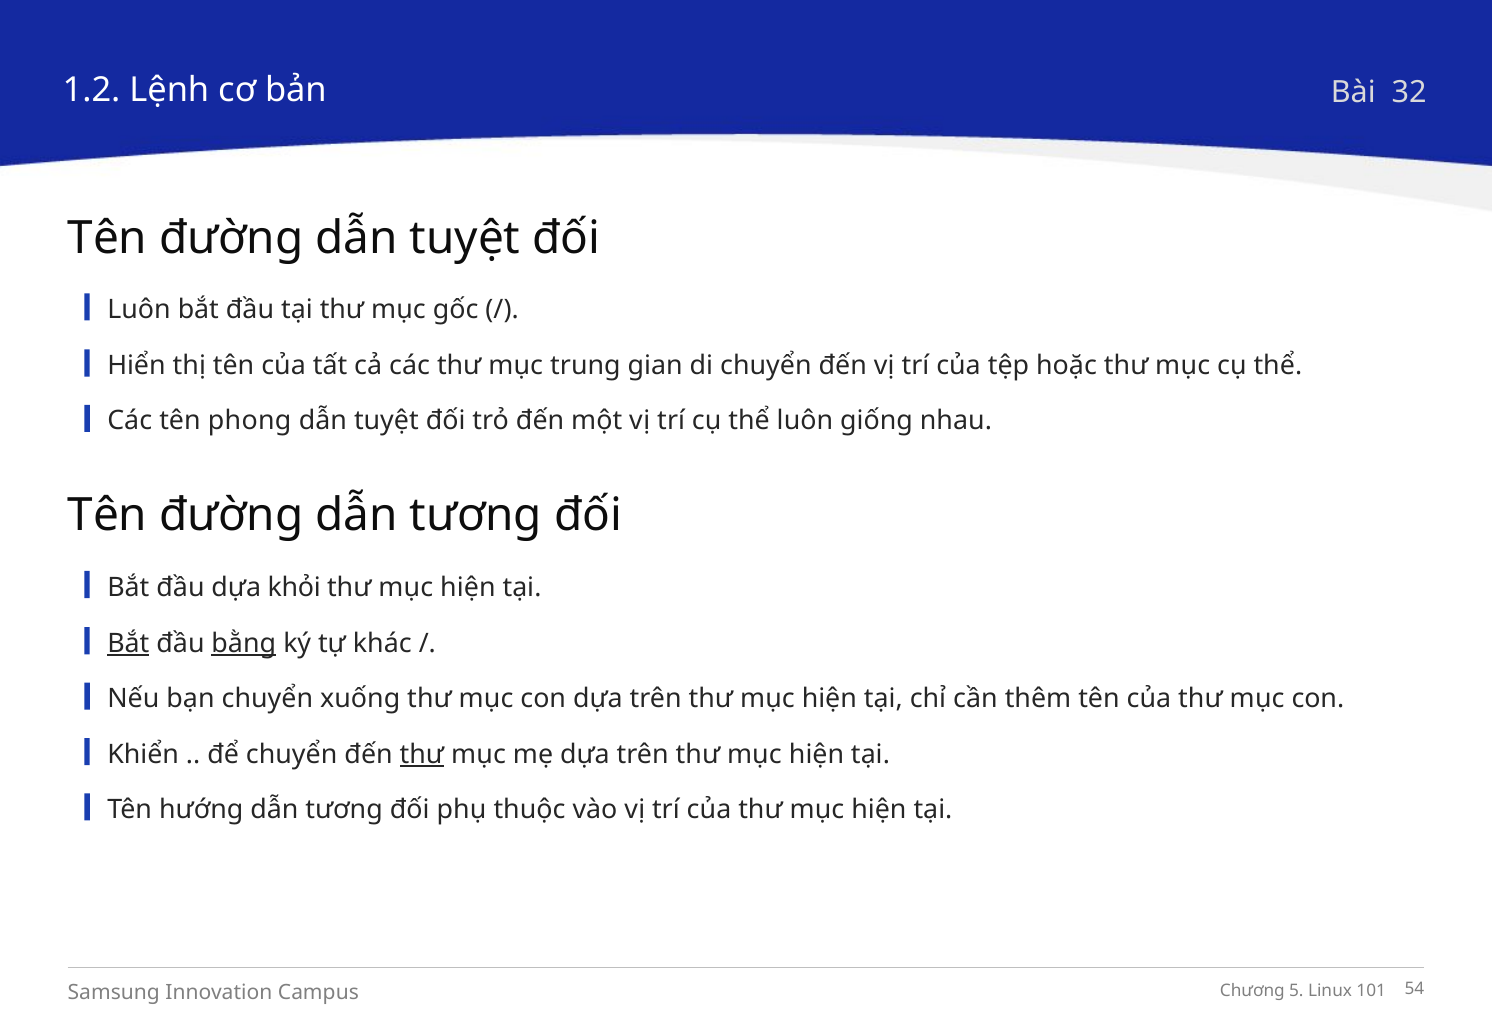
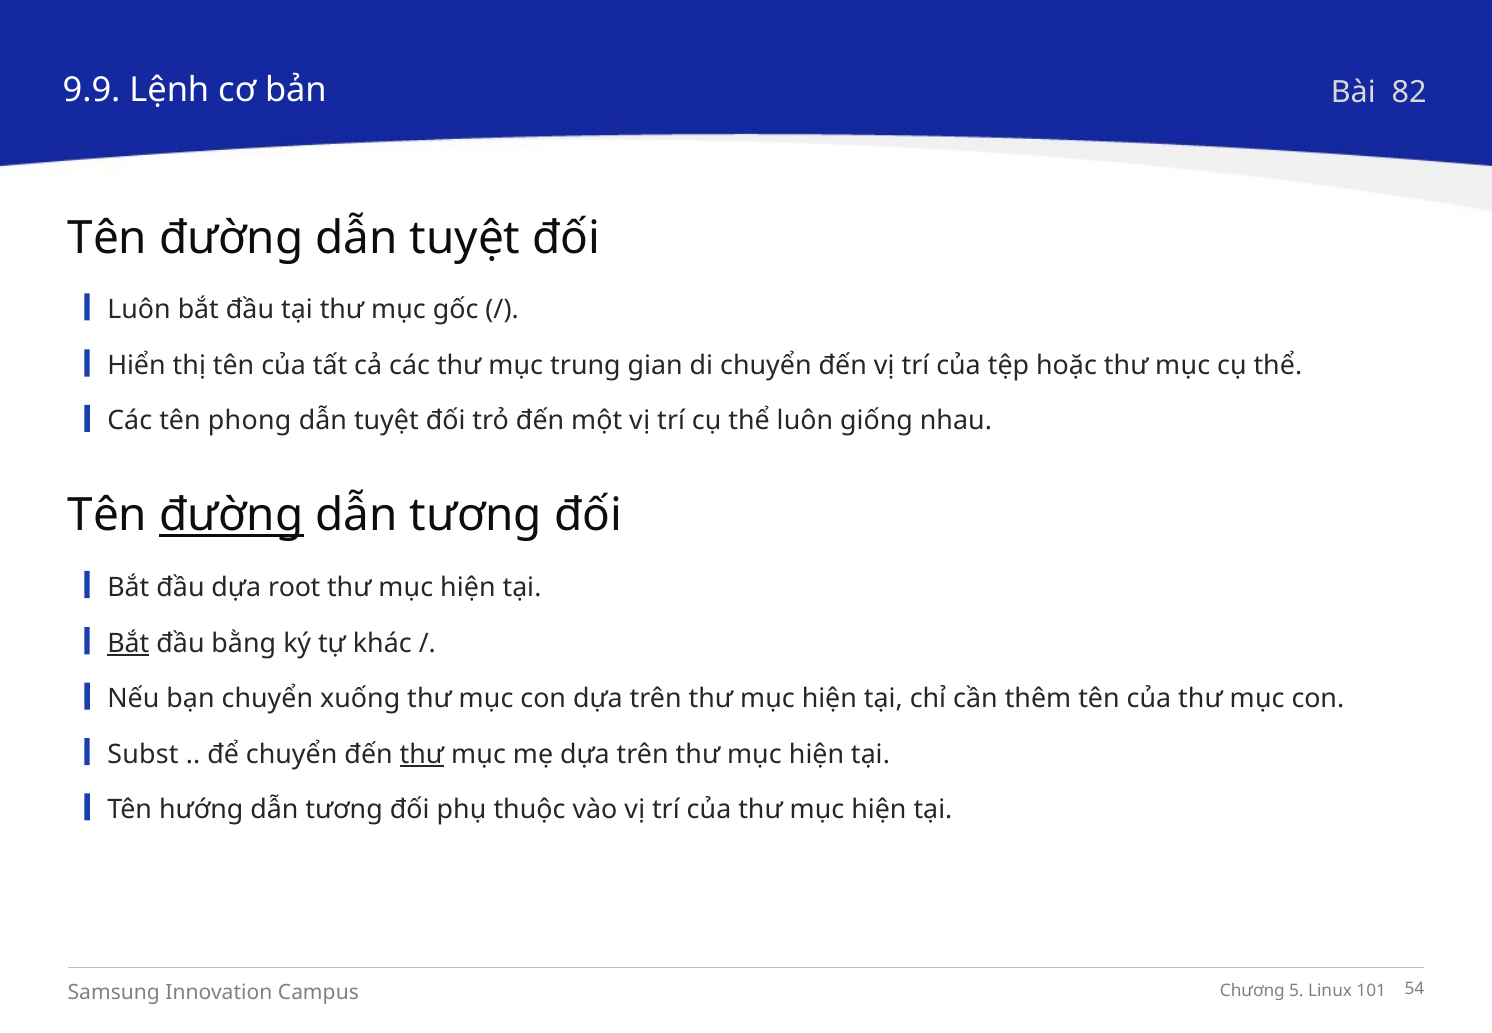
1.2: 1.2 -> 9.9
32: 32 -> 82
đường at (231, 516) underline: none -> present
khỏi: khỏi -> root
bằng underline: present -> none
Khiển: Khiển -> Subst
